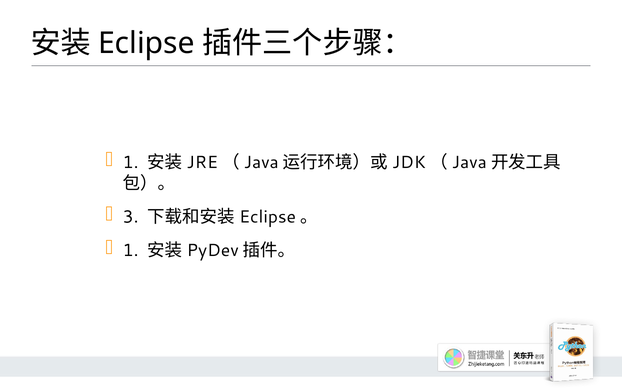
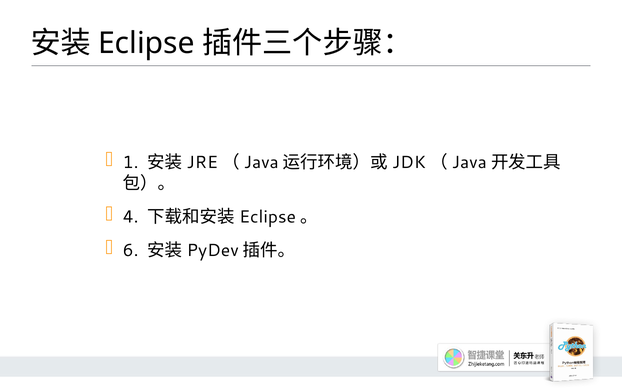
3: 3 -> 4
1 at (131, 250): 1 -> 6
